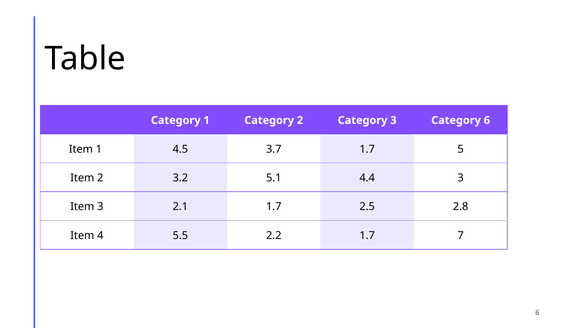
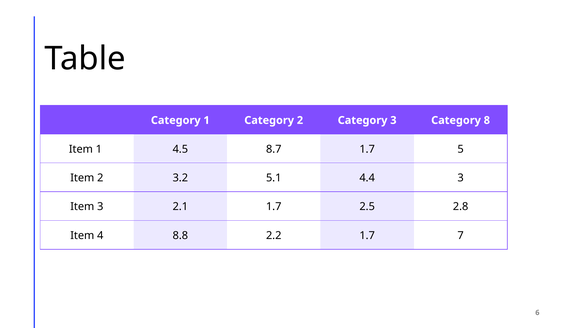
Category 6: 6 -> 8
3.7: 3.7 -> 8.7
5.5: 5.5 -> 8.8
